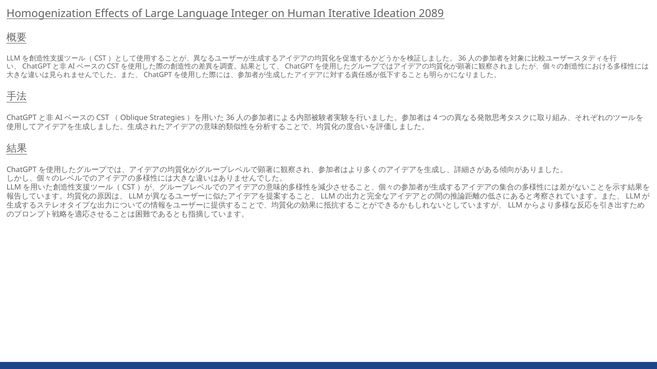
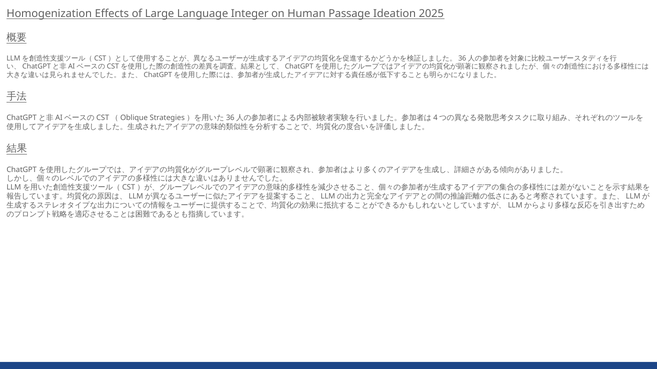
Iterative: Iterative -> Passage
2089: 2089 -> 2025
